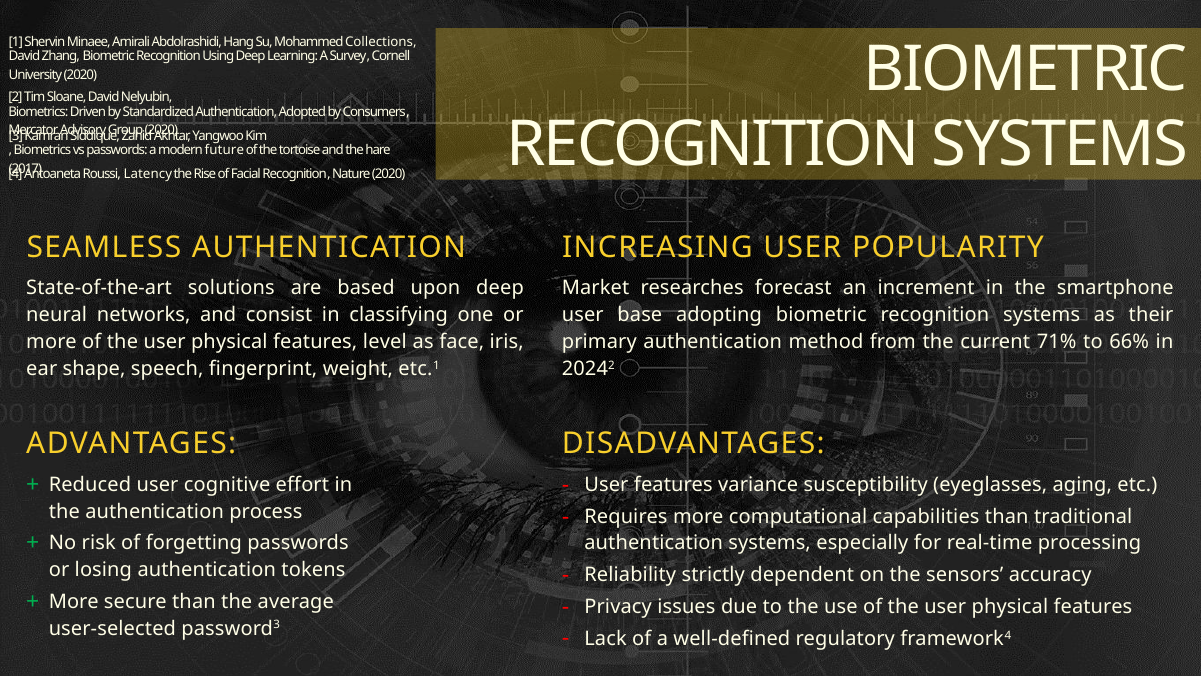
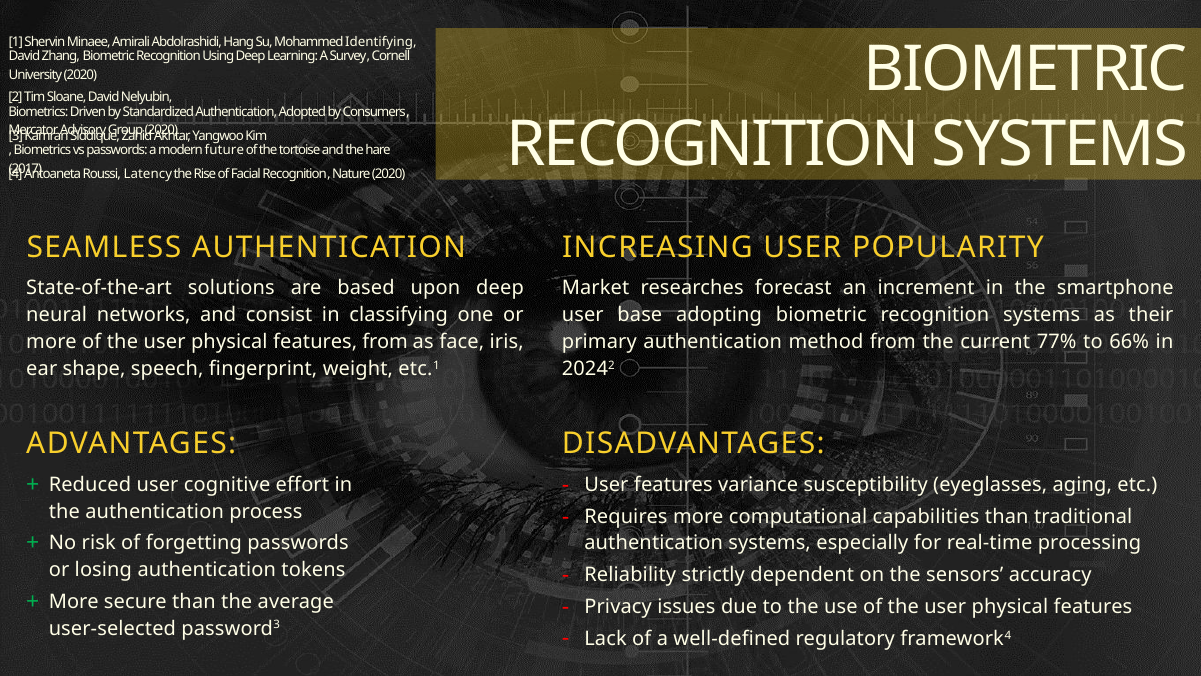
Collections: Collections -> Identifying
features level: level -> from
71%: 71% -> 77%
